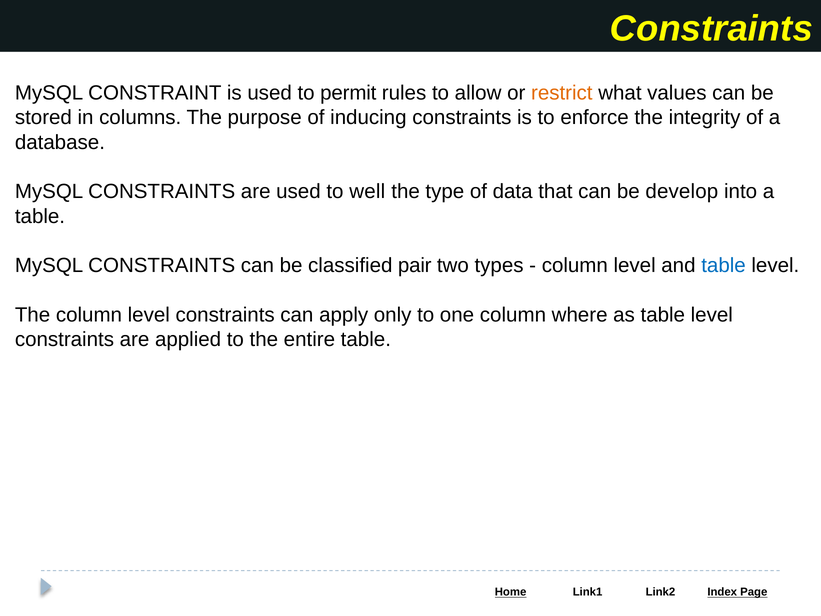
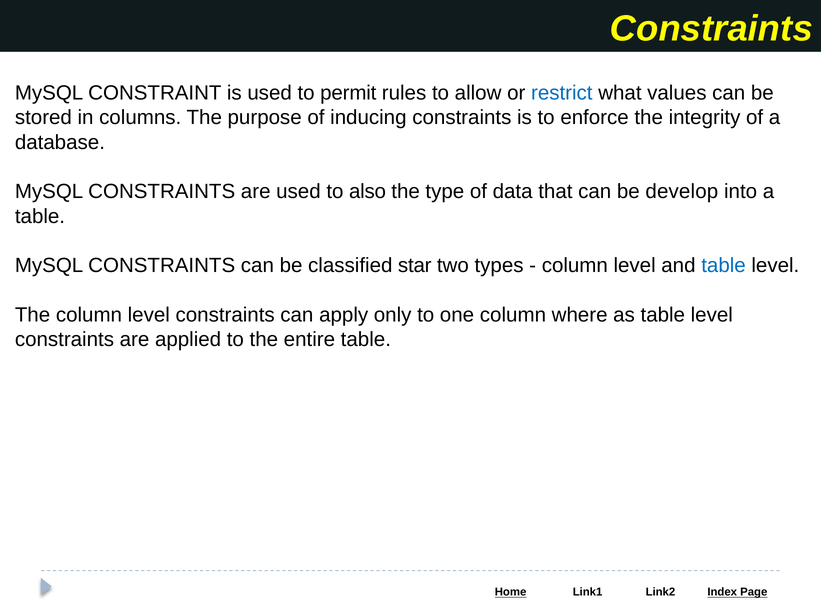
restrict colour: orange -> blue
well: well -> also
pair: pair -> star
